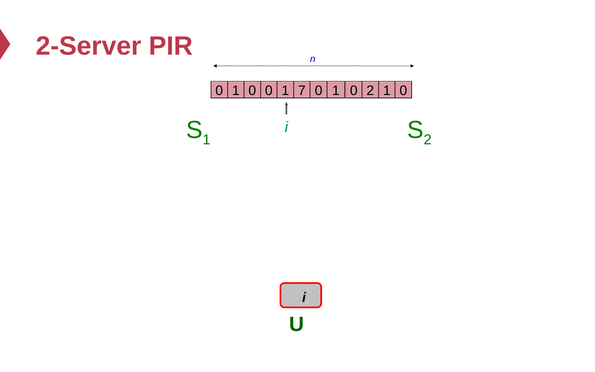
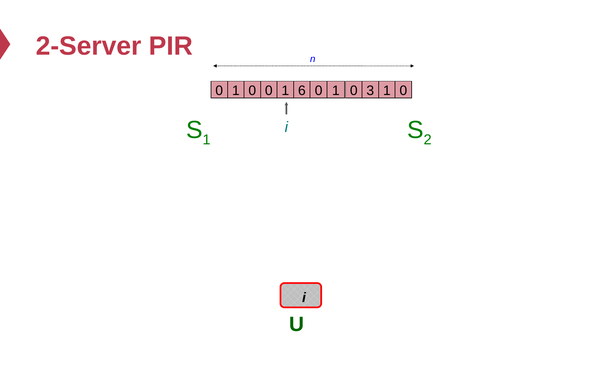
7: 7 -> 6
0 2: 2 -> 3
